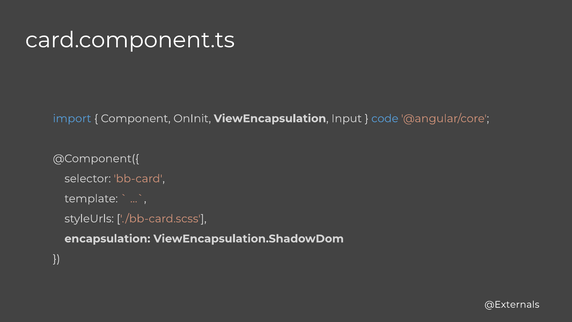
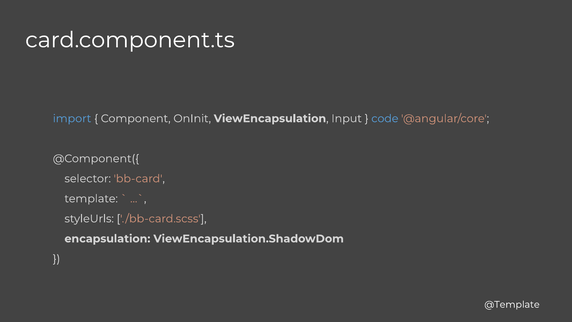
@Externals: @Externals -> @Template
